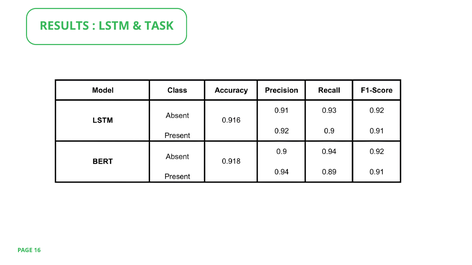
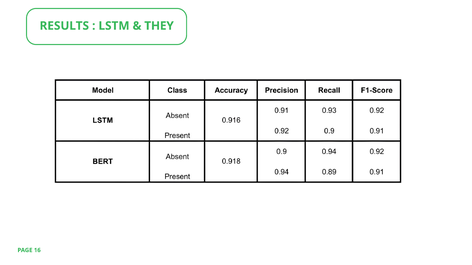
TASK: TASK -> THEY
